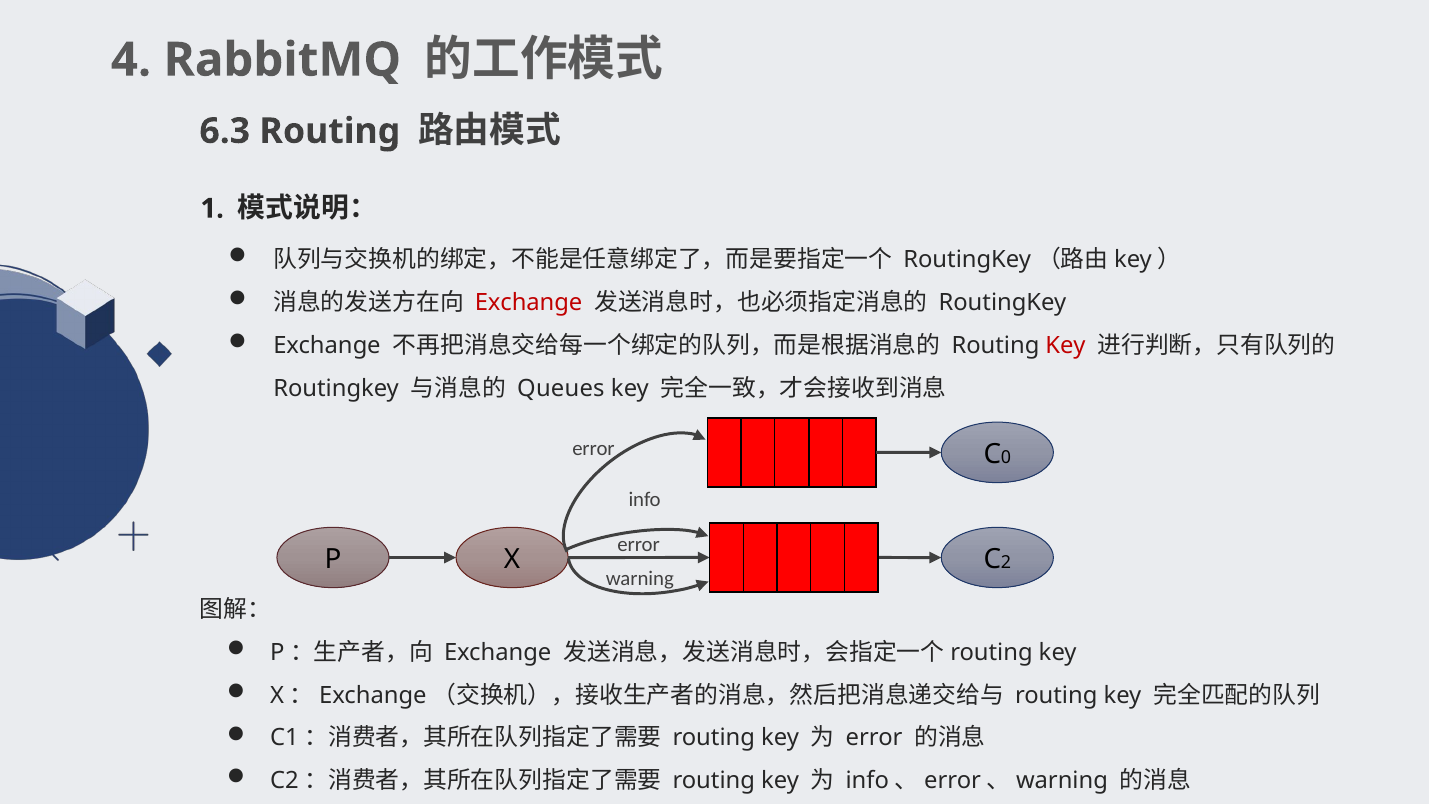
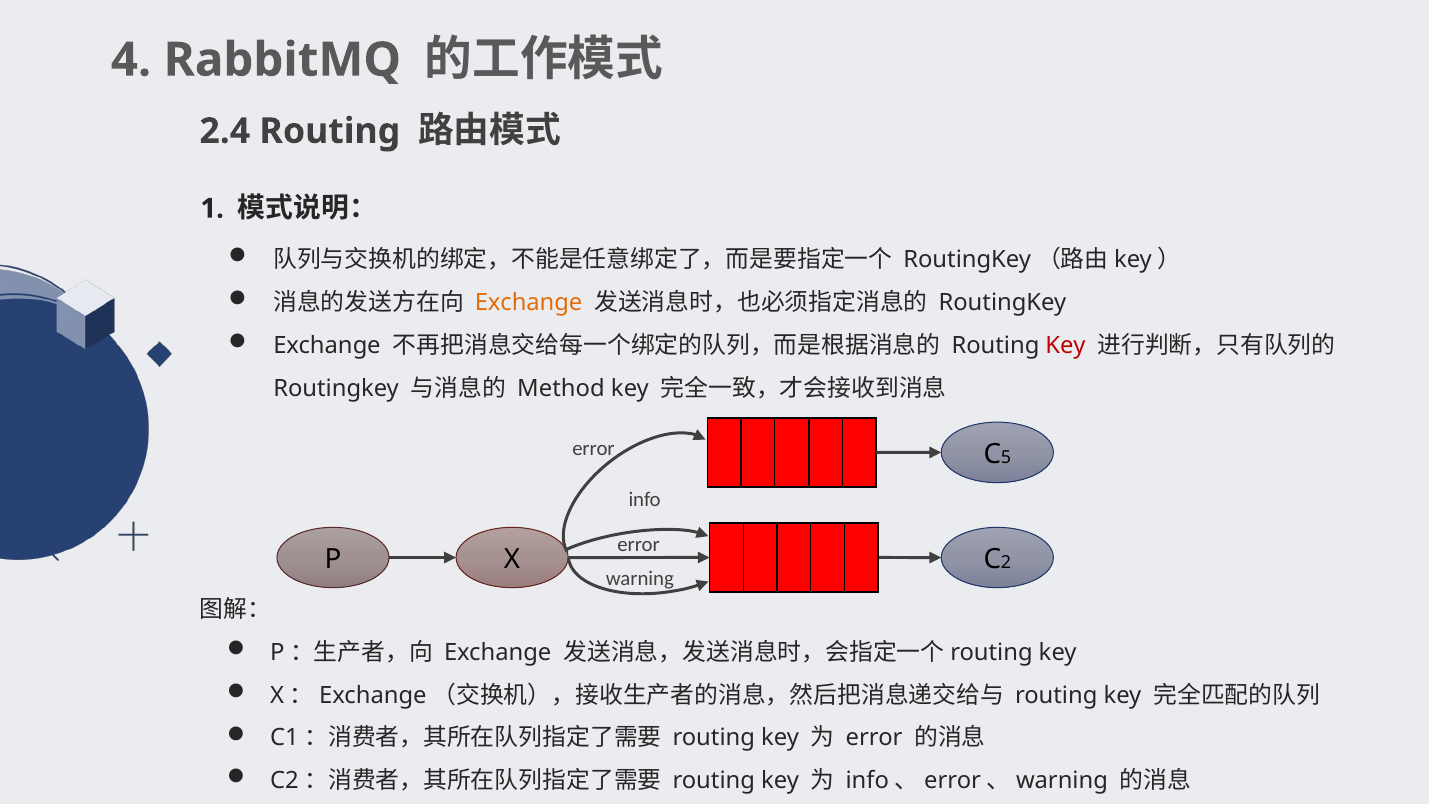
6.3: 6.3 -> 2.4
Exchange at (529, 303) colour: red -> orange
Queues: Queues -> Method
0: 0 -> 5
